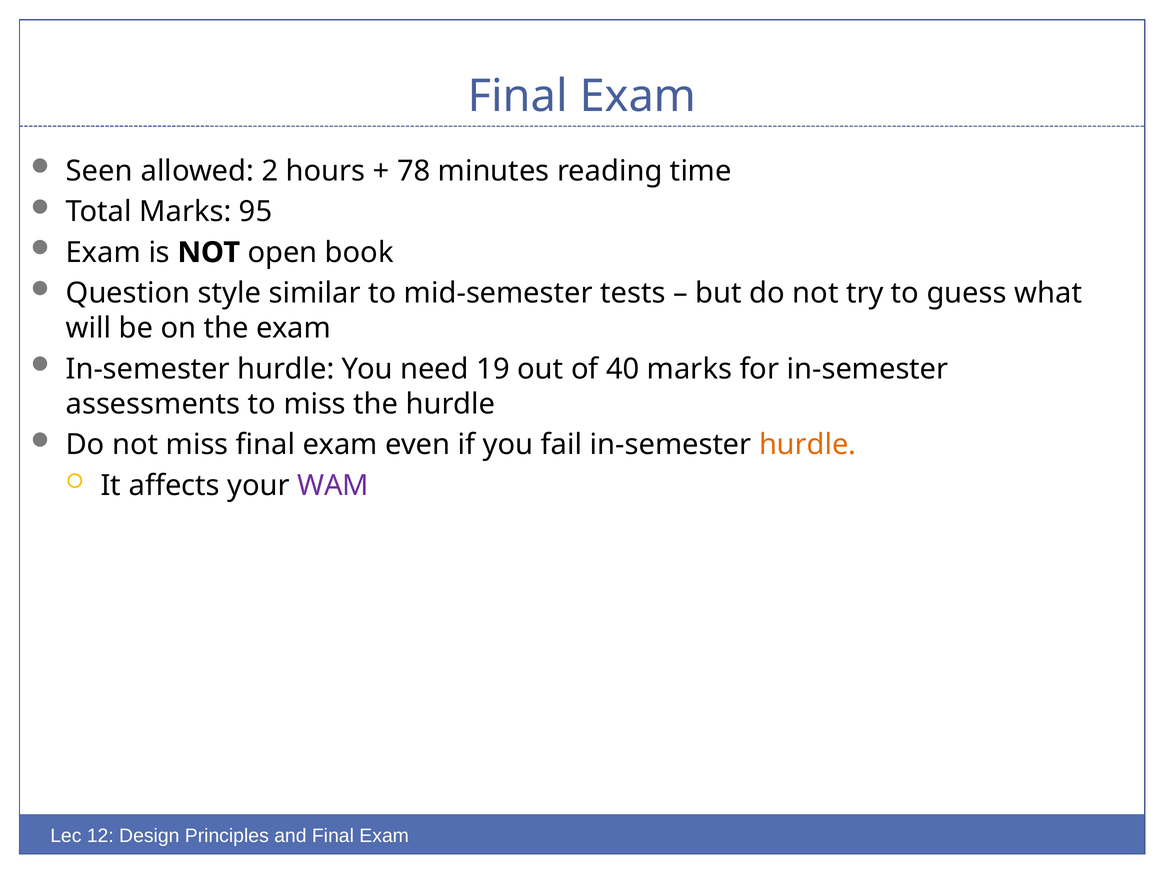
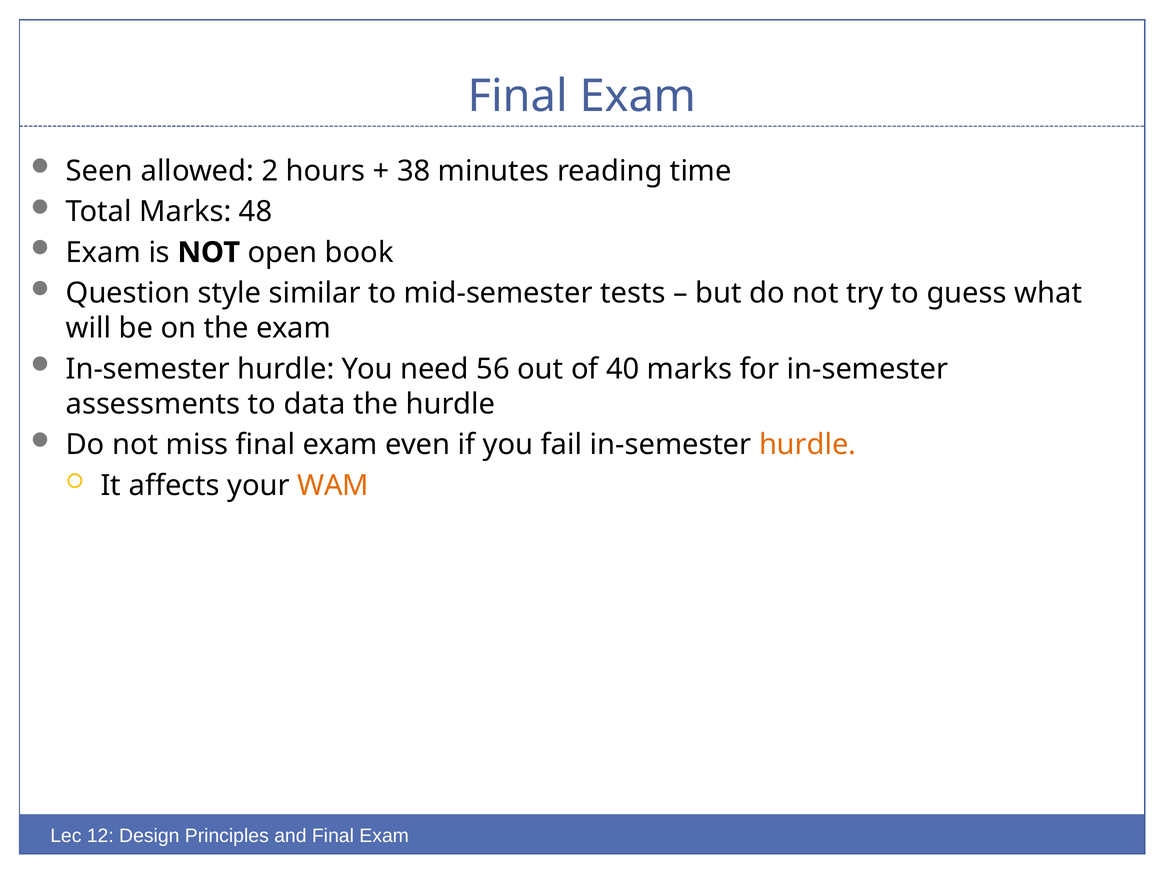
78: 78 -> 38
95: 95 -> 48
19: 19 -> 56
to miss: miss -> data
WAM colour: purple -> orange
